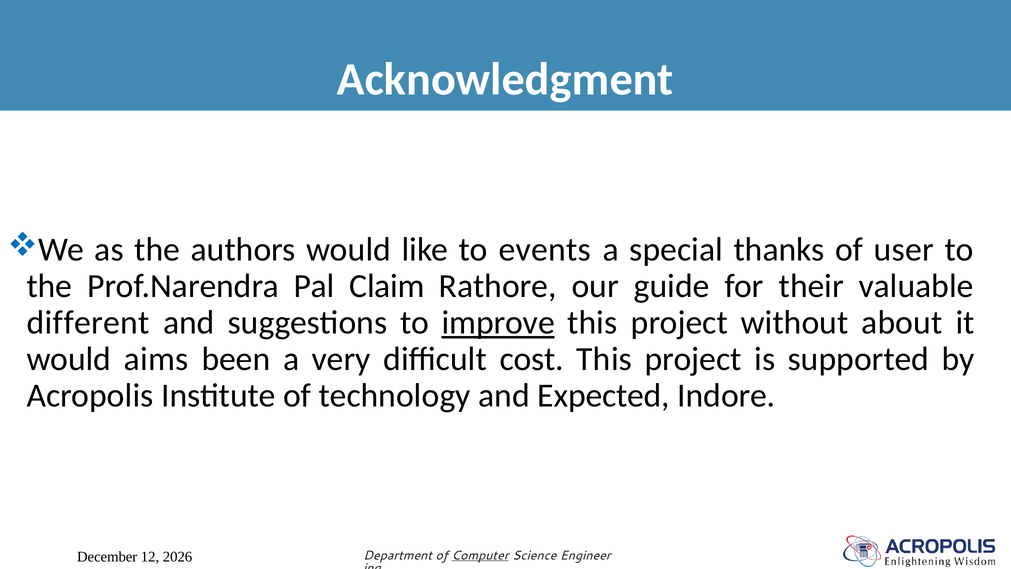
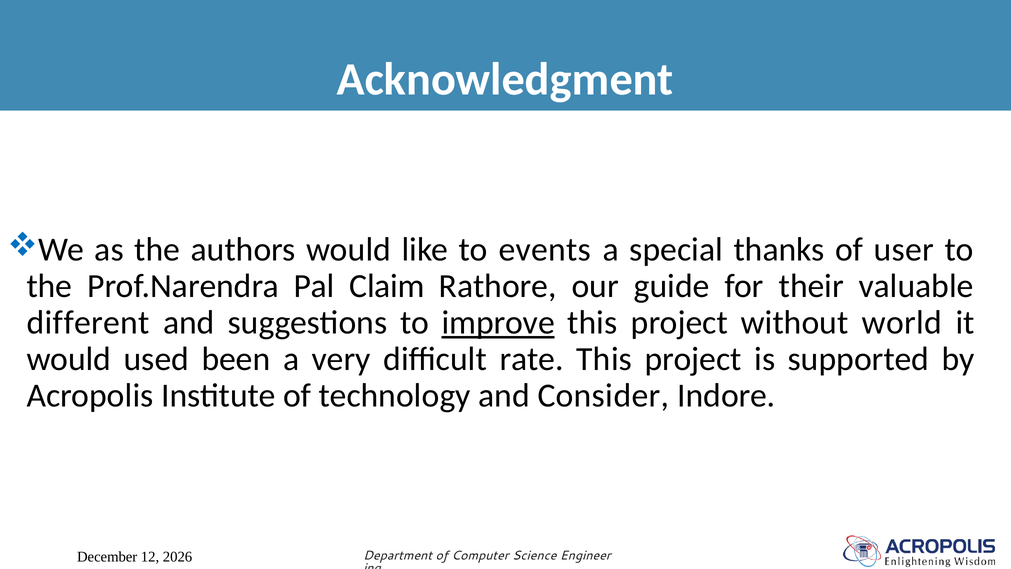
about: about -> world
aims: aims -> used
cost: cost -> rate
Expected: Expected -> Consider
Computer underline: present -> none
